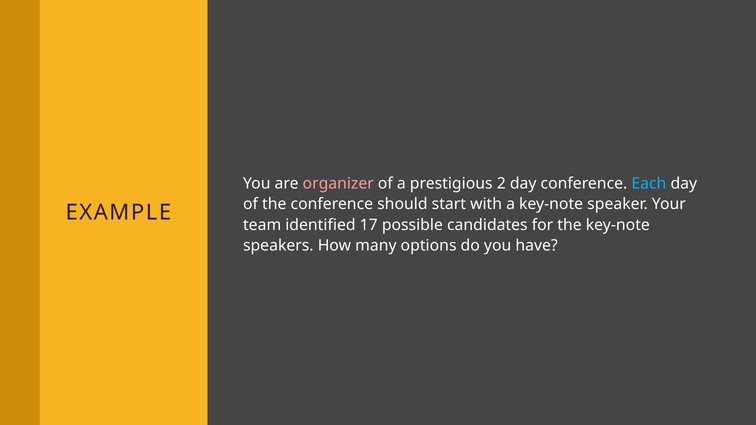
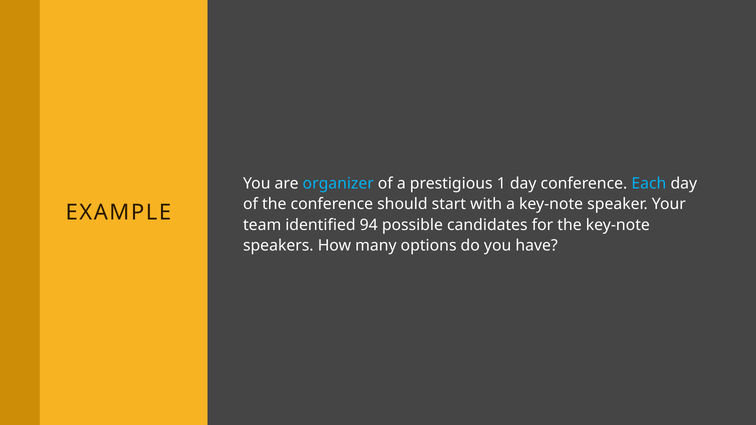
organizer colour: pink -> light blue
2: 2 -> 1
17: 17 -> 94
